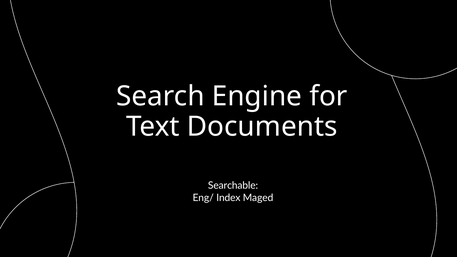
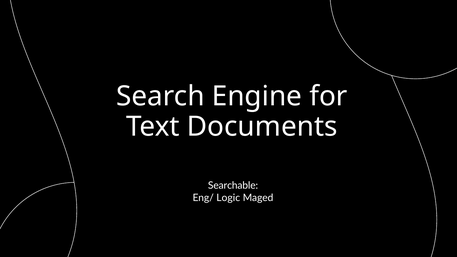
Index: Index -> Logic
